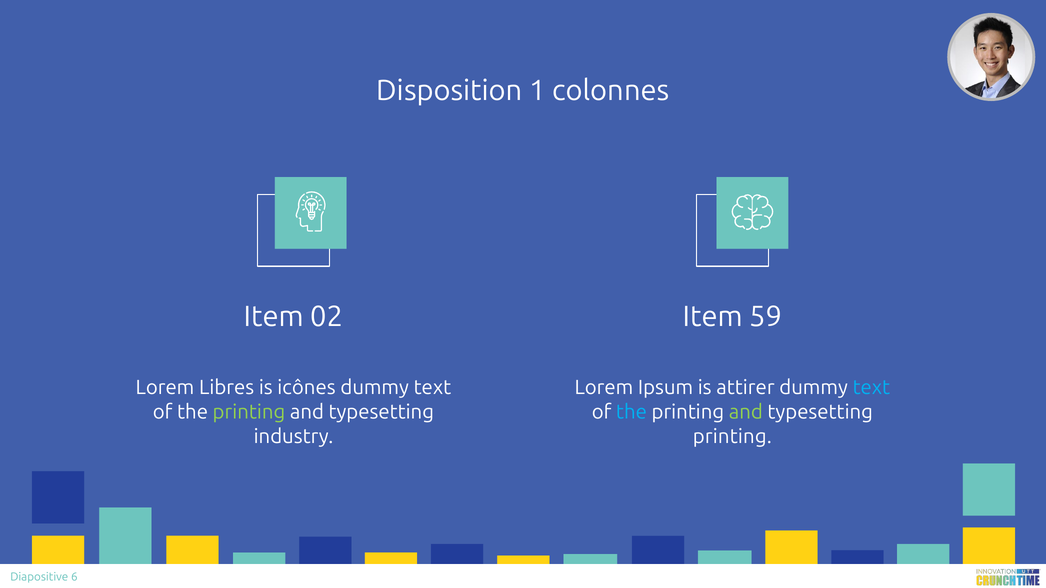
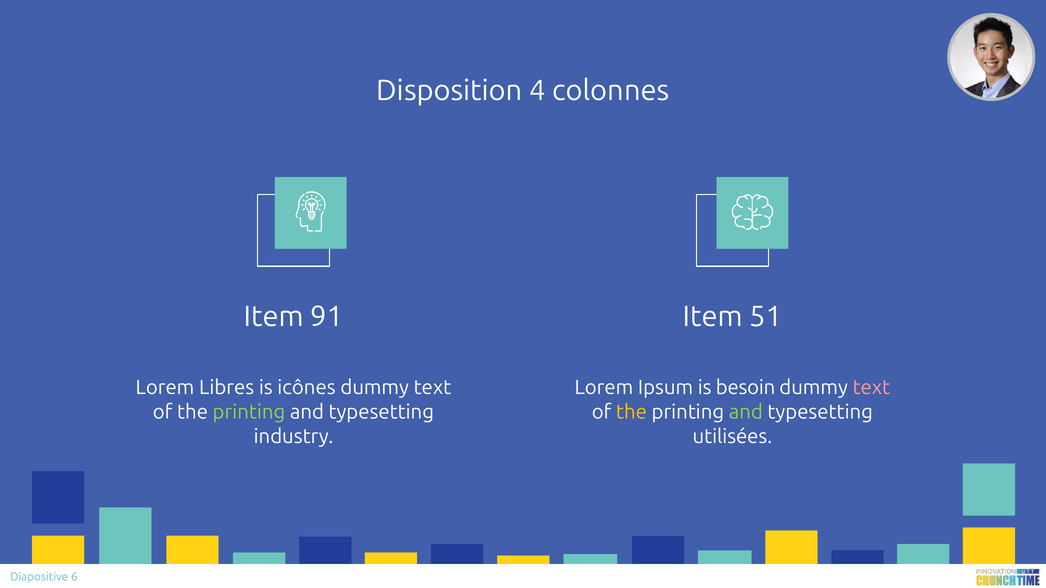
1: 1 -> 4
02: 02 -> 91
59: 59 -> 51
attirer: attirer -> besoin
text at (871, 388) colour: light blue -> pink
the at (631, 412) colour: light blue -> yellow
printing at (732, 437): printing -> utilisées
